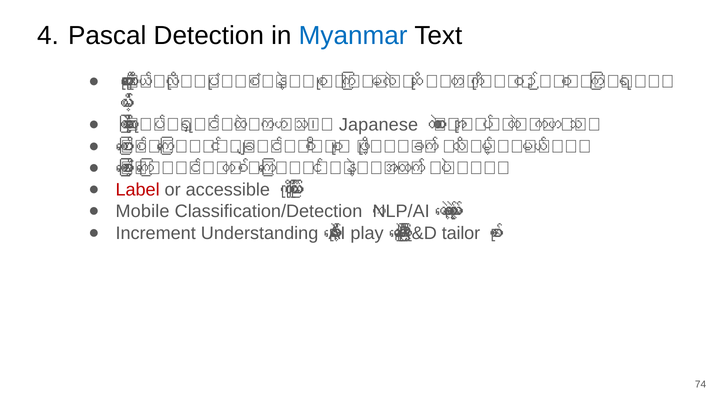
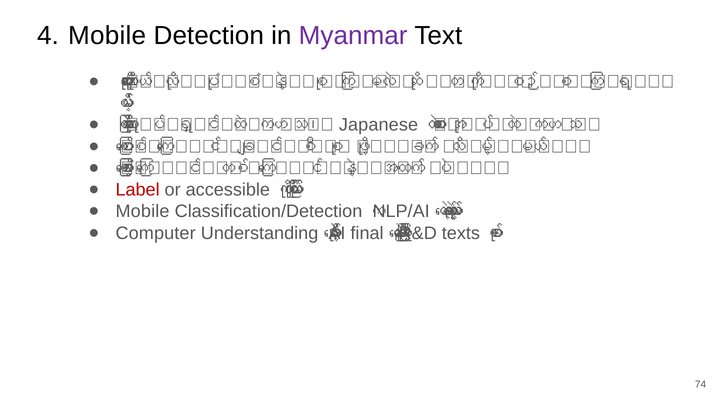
Pascal at (107, 36): Pascal -> Mobile
Myanmar colour: blue -> purple
Increment: Increment -> Computer
play: play -> final
tailor: tailor -> texts
